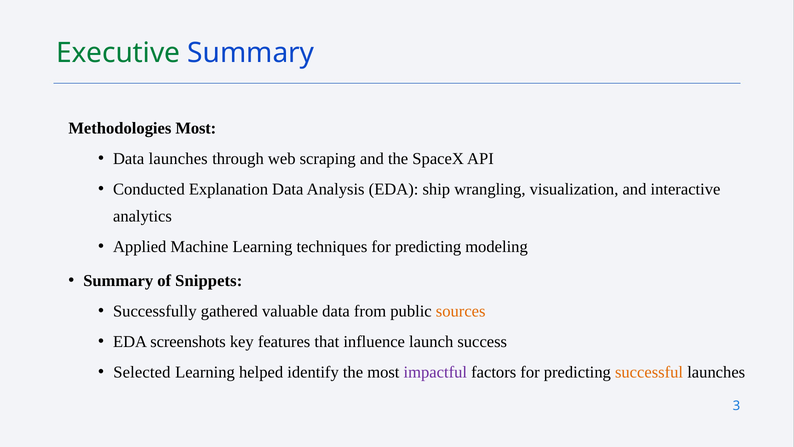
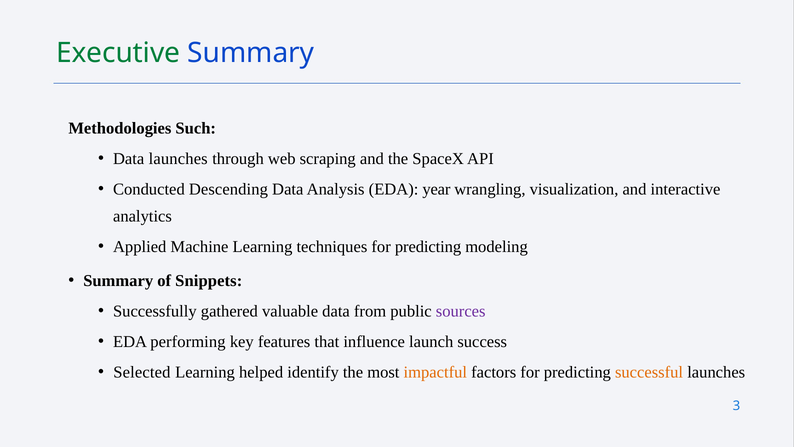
Methodologies Most: Most -> Such
Explanation: Explanation -> Descending
ship: ship -> year
sources colour: orange -> purple
screenshots: screenshots -> performing
impactful colour: purple -> orange
